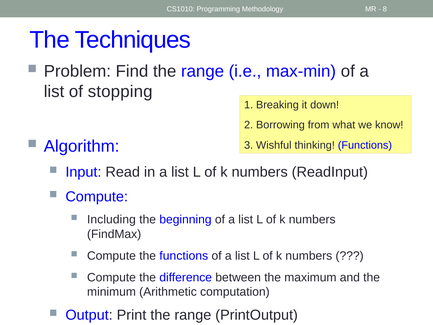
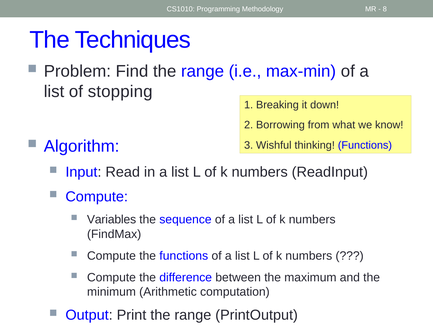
Including: Including -> Variables
beginning: beginning -> sequence
